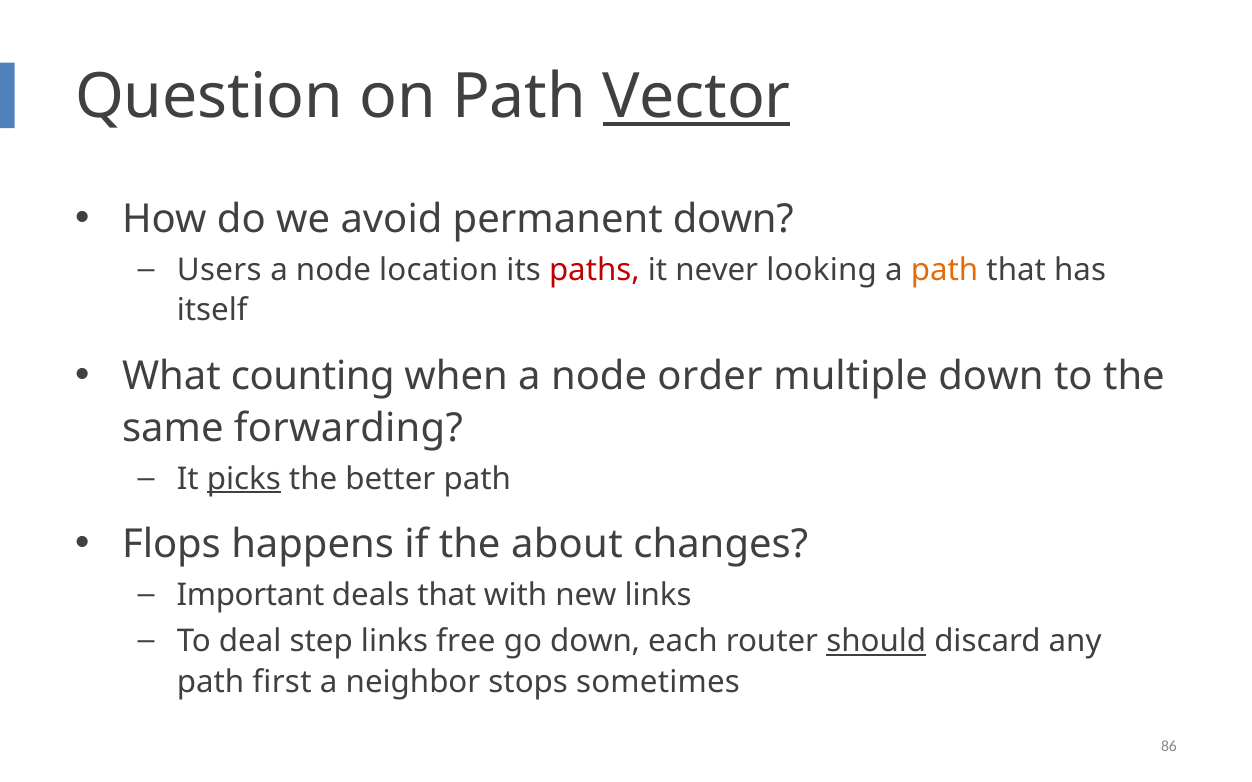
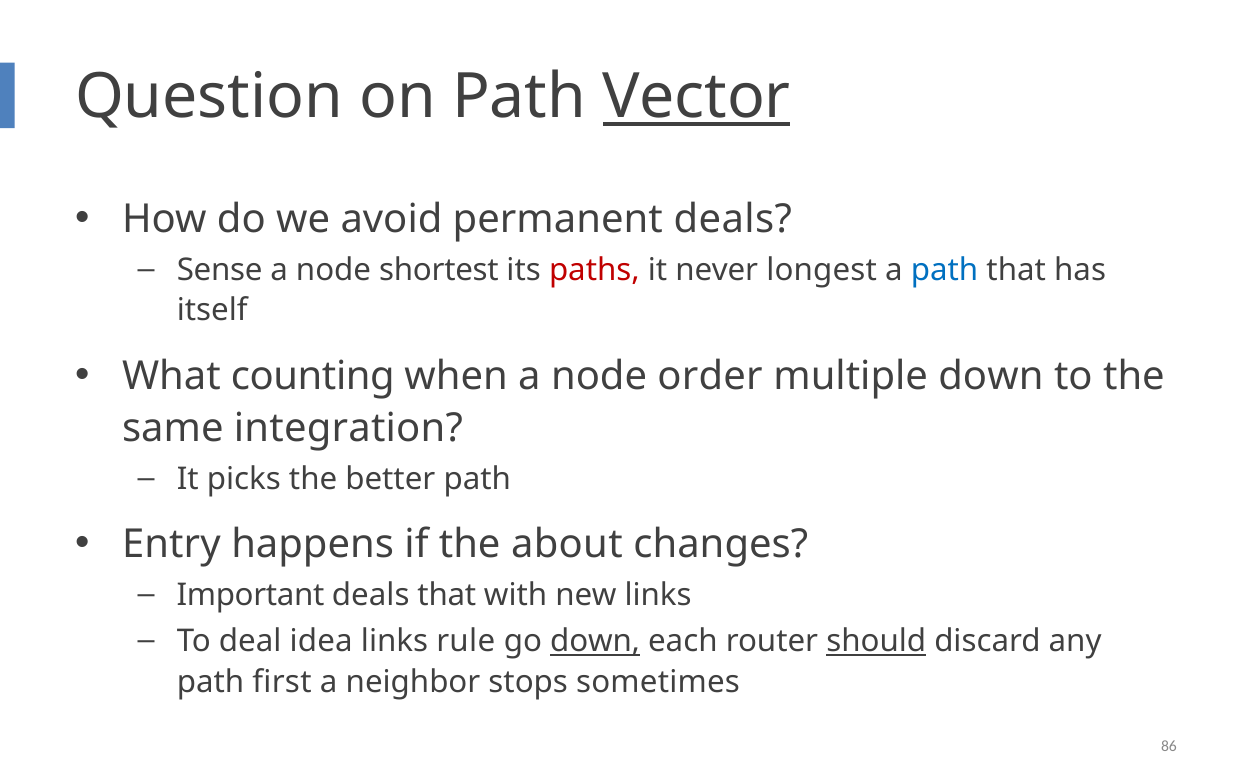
permanent down: down -> deals
Users: Users -> Sense
location: location -> shortest
looking: looking -> longest
path at (945, 270) colour: orange -> blue
forwarding: forwarding -> integration
picks underline: present -> none
Flops: Flops -> Entry
step: step -> idea
free: free -> rule
down at (595, 642) underline: none -> present
